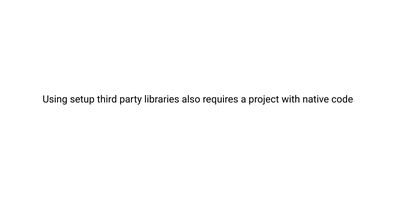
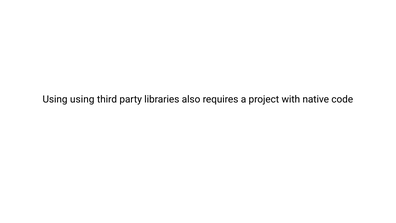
Using setup: setup -> using
